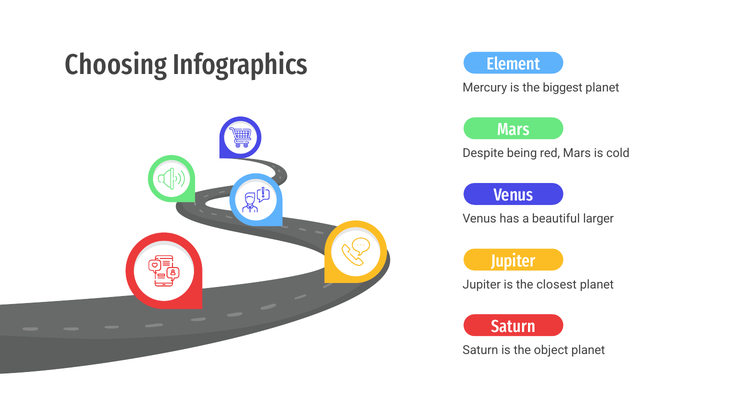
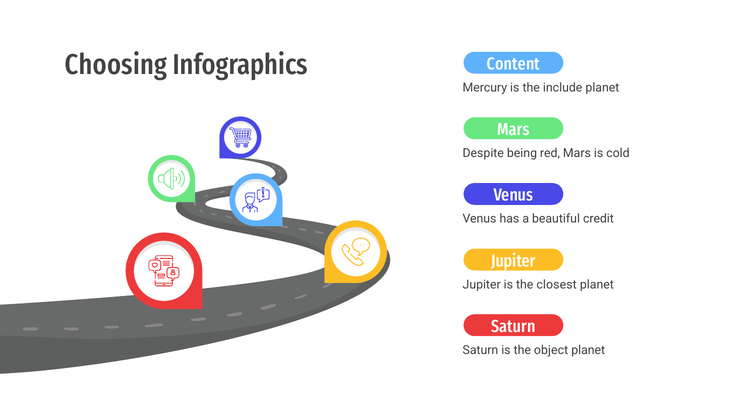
Element: Element -> Content
biggest: biggest -> include
larger: larger -> credit
